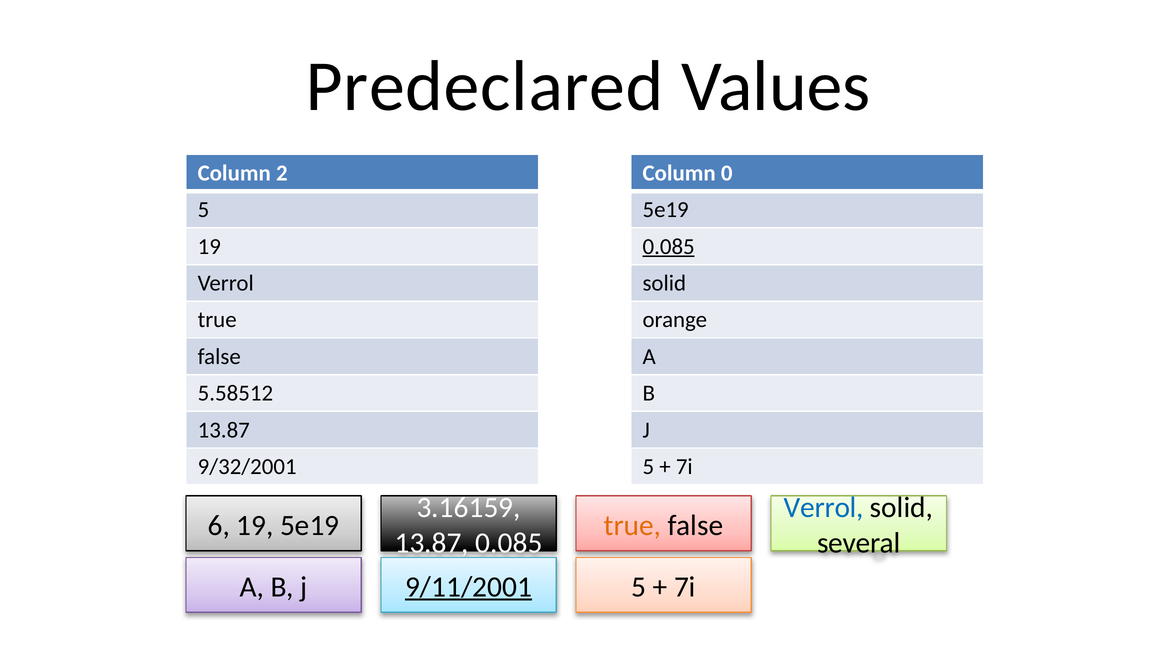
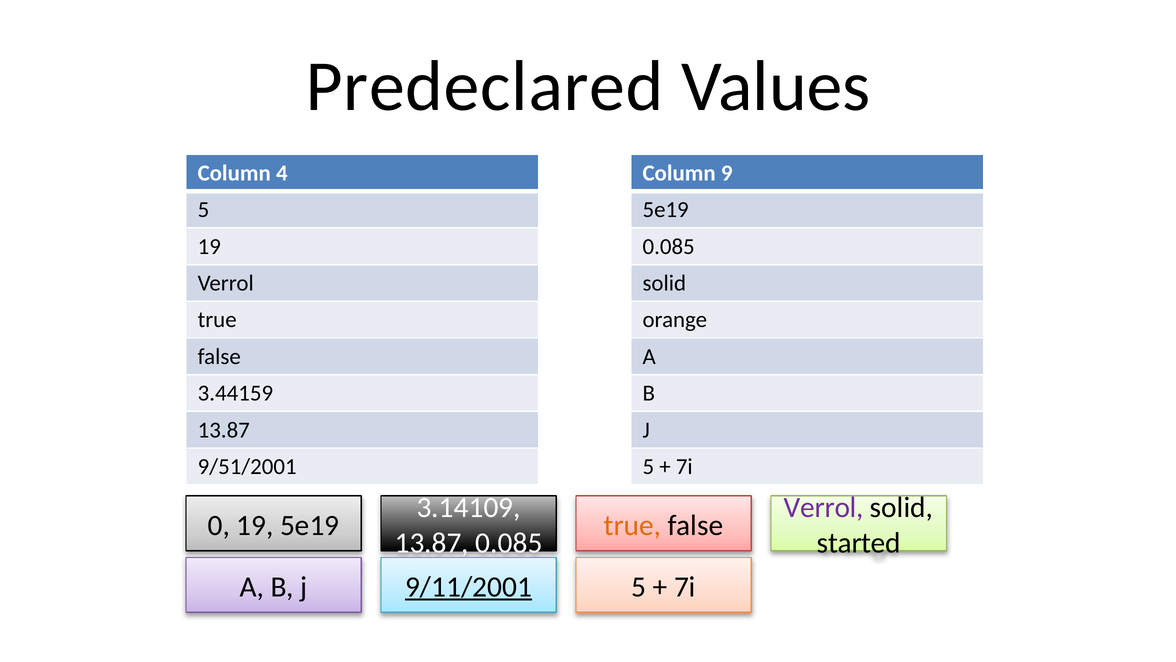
2: 2 -> 4
0: 0 -> 9
0.085 at (669, 246) underline: present -> none
5.58512: 5.58512 -> 3.44159
9/32/2001: 9/32/2001 -> 9/51/2001
3.16159: 3.16159 -> 3.14109
Verrol at (824, 507) colour: blue -> purple
6: 6 -> 0
several: several -> started
